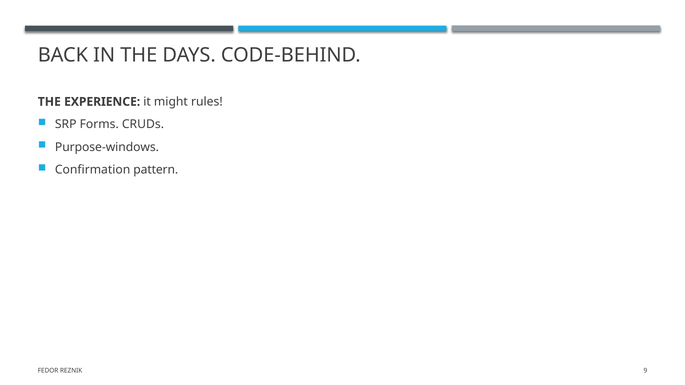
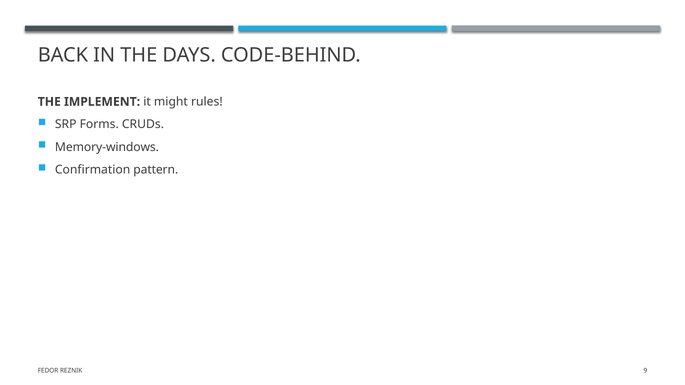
EXPERIENCE: EXPERIENCE -> IMPLEMENT
Purpose-windows: Purpose-windows -> Memory-windows
